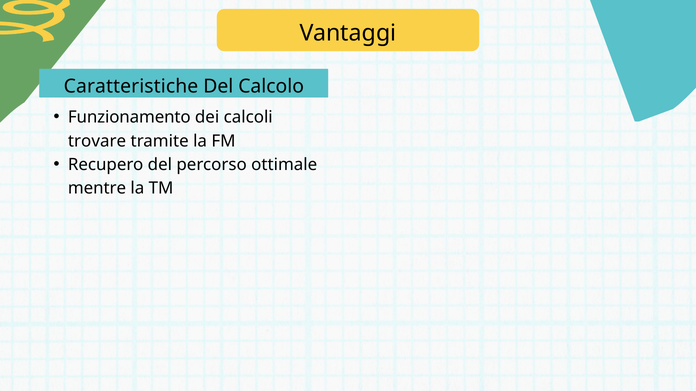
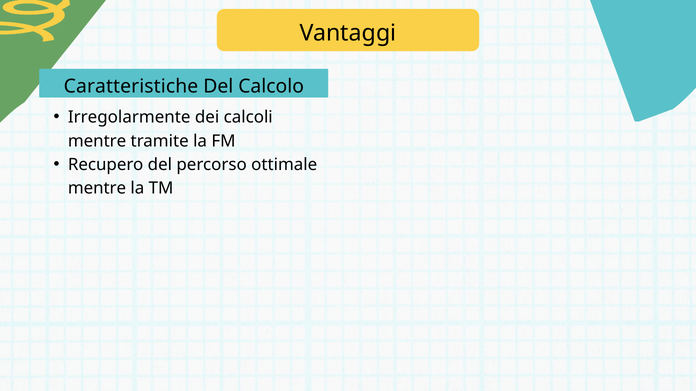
Funzionamento: Funzionamento -> Irregolarmente
trovare at (97, 141): trovare -> mentre
